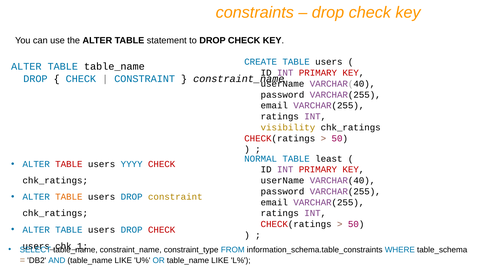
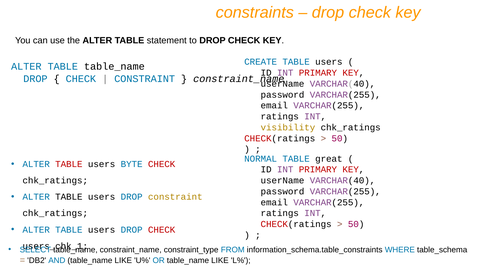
least: least -> great
YYYY: YYYY -> BYTE
TABLE at (69, 197) colour: orange -> black
